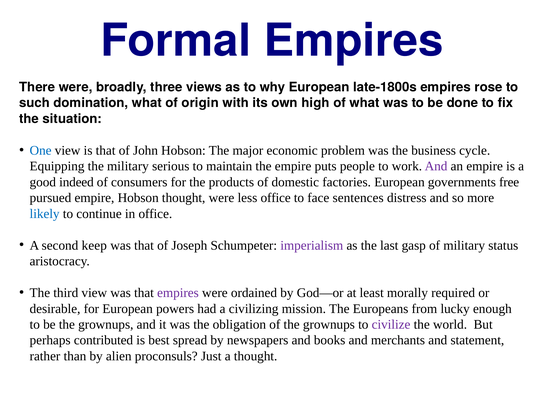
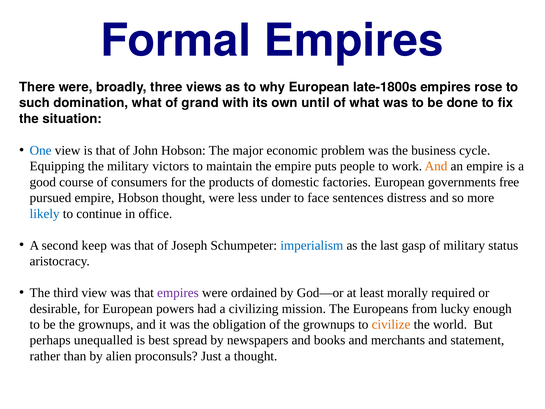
origin: origin -> grand
high: high -> until
serious: serious -> victors
And at (436, 166) colour: purple -> orange
indeed: indeed -> course
less office: office -> under
imperialism colour: purple -> blue
civilize colour: purple -> orange
contributed: contributed -> unequalled
